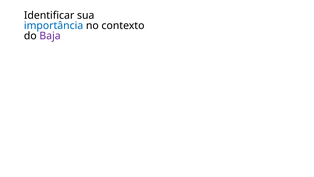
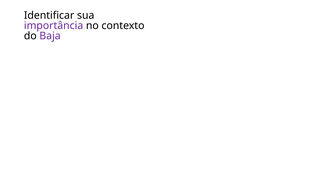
importância colour: blue -> purple
